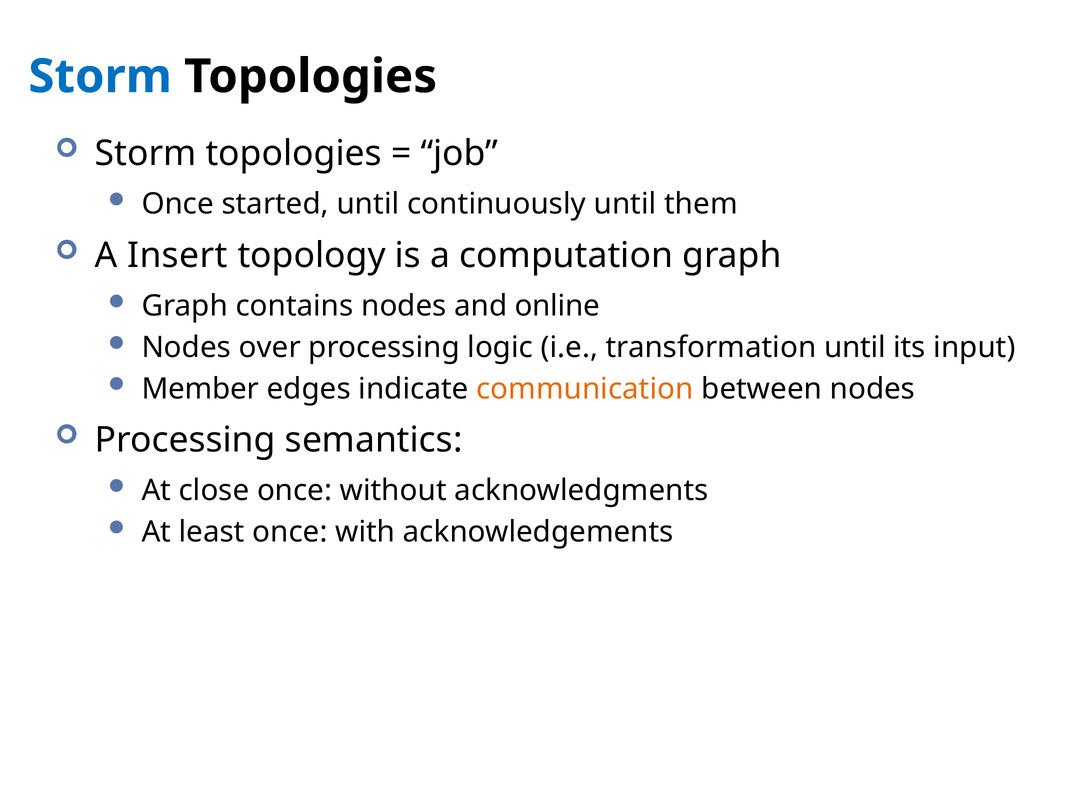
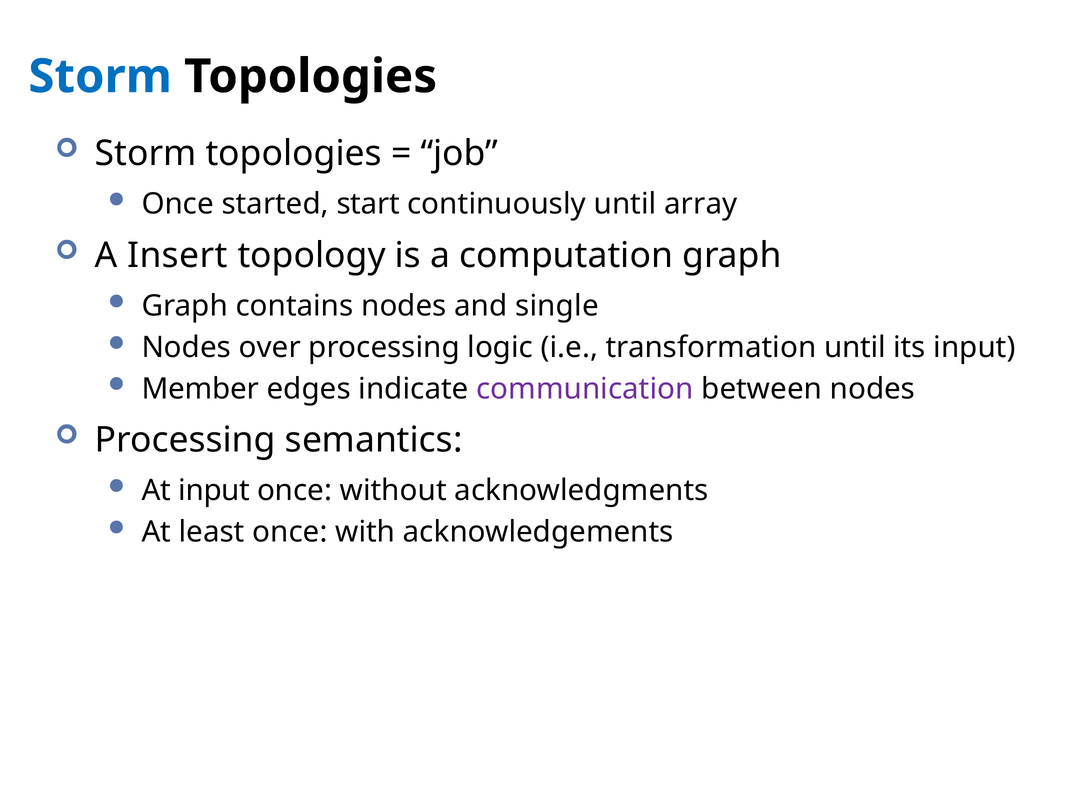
started until: until -> start
them: them -> array
online: online -> single
communication colour: orange -> purple
At close: close -> input
